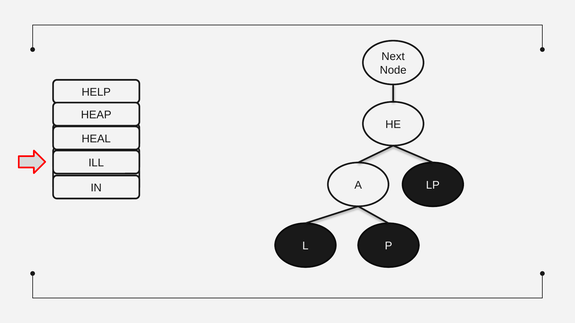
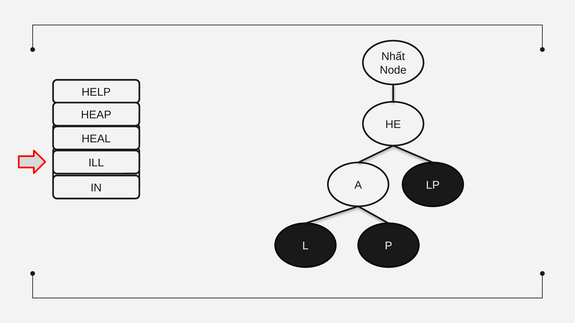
Next: Next -> Nhất
